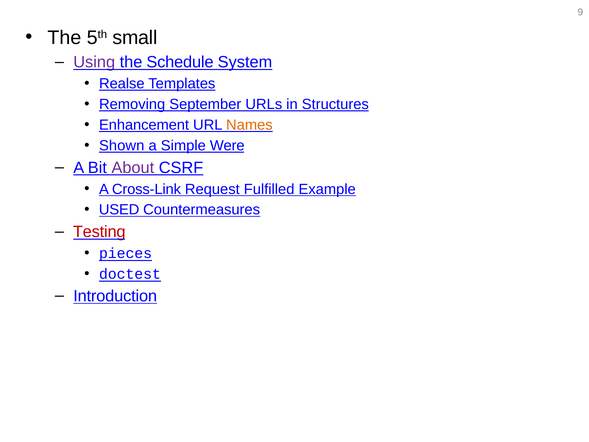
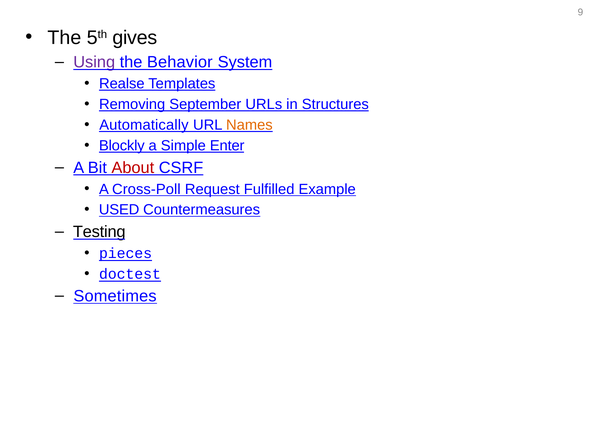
small: small -> gives
Schedule: Schedule -> Behavior
Enhancement: Enhancement -> Automatically
Shown: Shown -> Blockly
Were: Were -> Enter
About colour: purple -> red
Cross-Link: Cross-Link -> Cross-Poll
Testing colour: red -> black
Introduction: Introduction -> Sometimes
